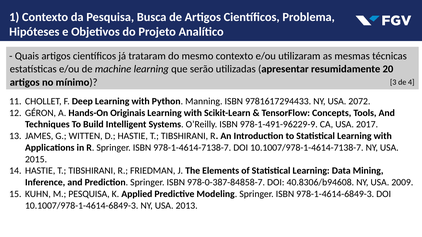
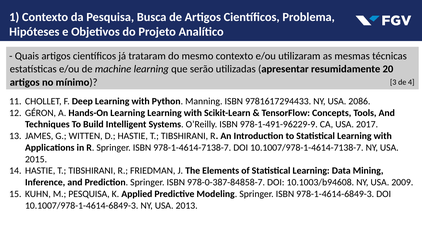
2072: 2072 -> 2086
Hands-On Originais: Originais -> Learning
40.8306/b94608: 40.8306/b94608 -> 10.1003/b94608
